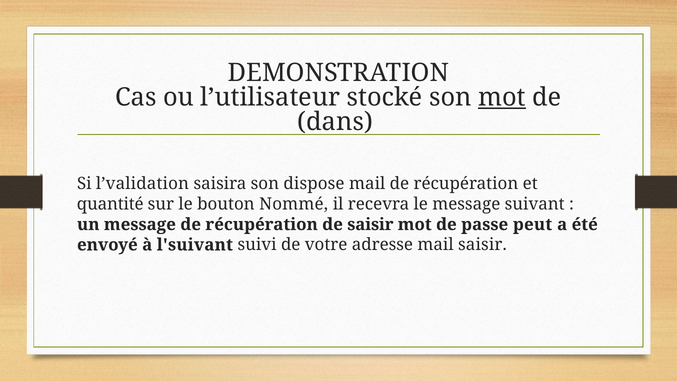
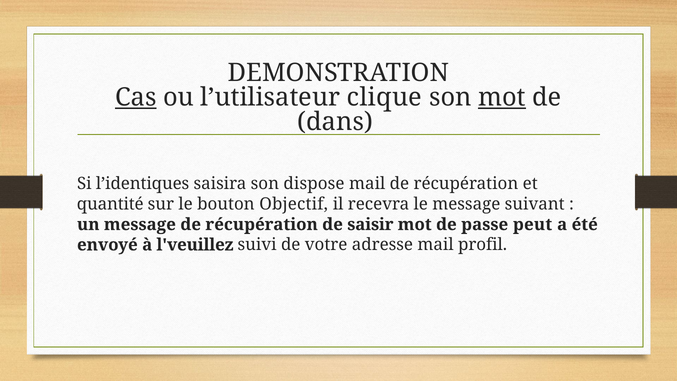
Cas underline: none -> present
stocké: stocké -> clique
l’validation: l’validation -> l’identiques
Nommé: Nommé -> Objectif
l'suivant: l'suivant -> l'veuillez
mail saisir: saisir -> profil
